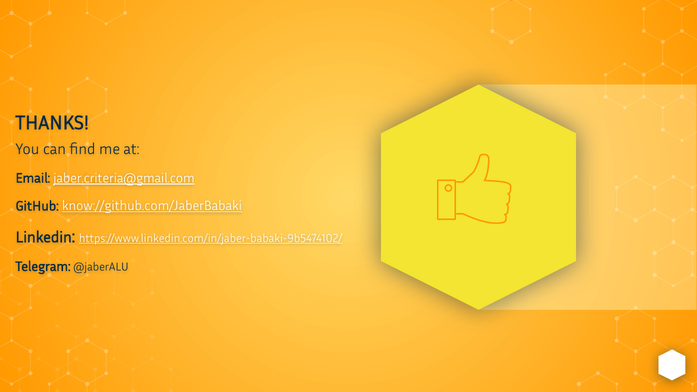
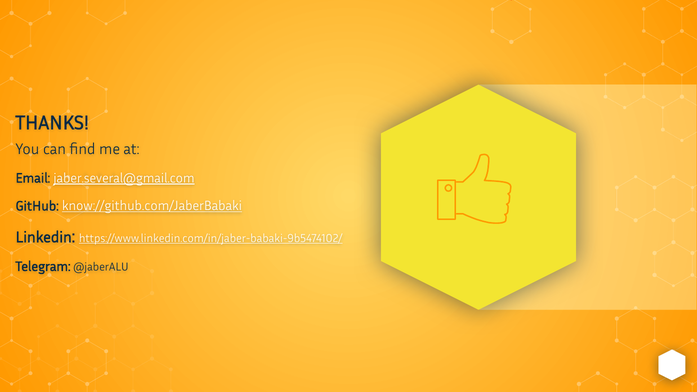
jaber.criteria@gmail.com: jaber.criteria@gmail.com -> jaber.several@gmail.com
